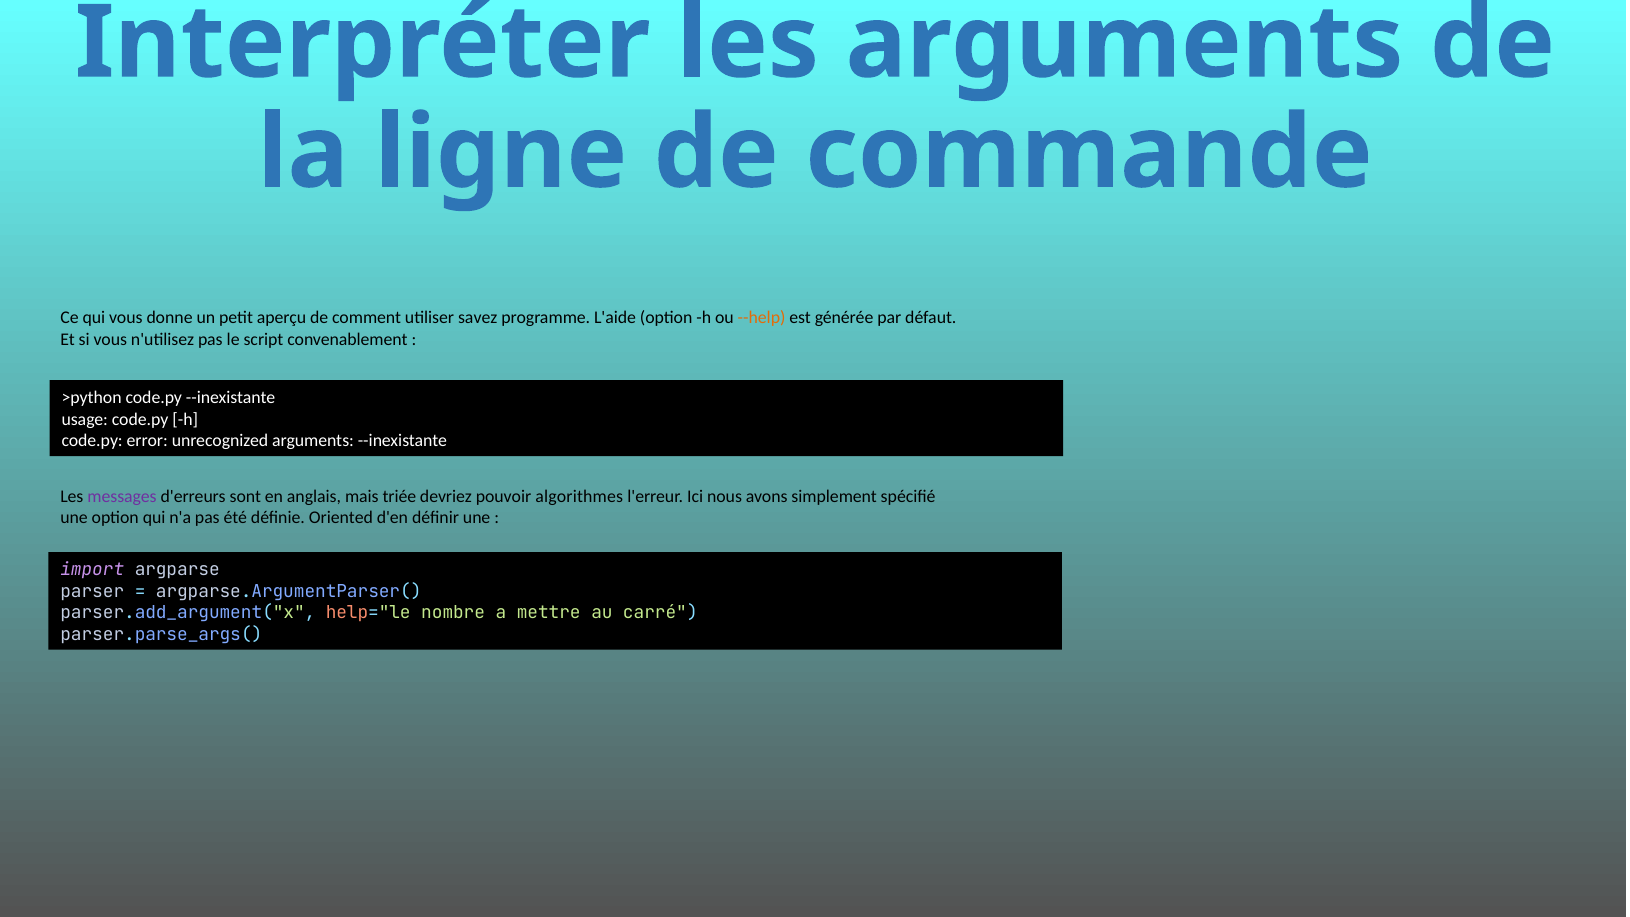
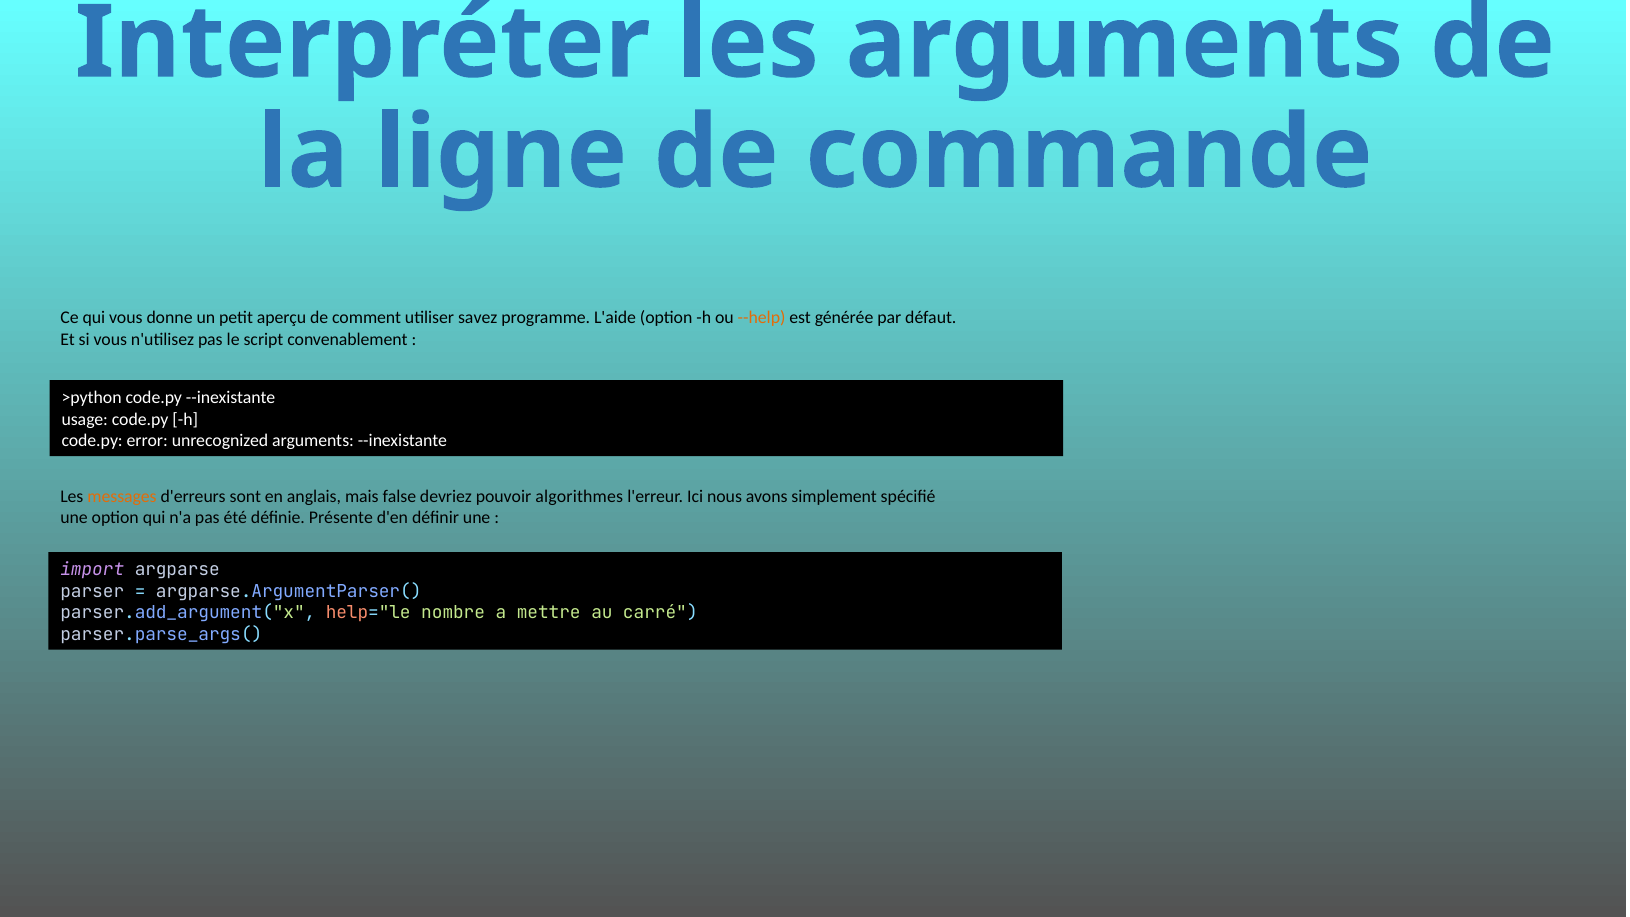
messages colour: purple -> orange
triée: triée -> false
Oriented: Oriented -> Présente
